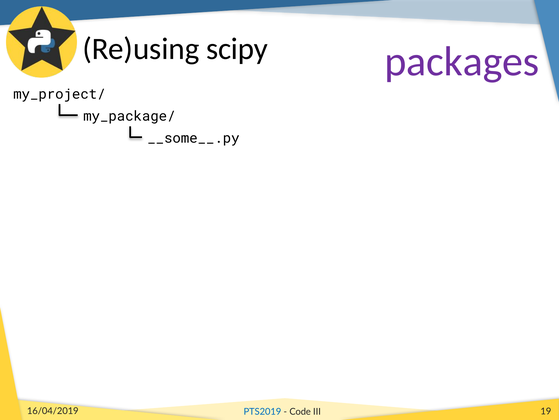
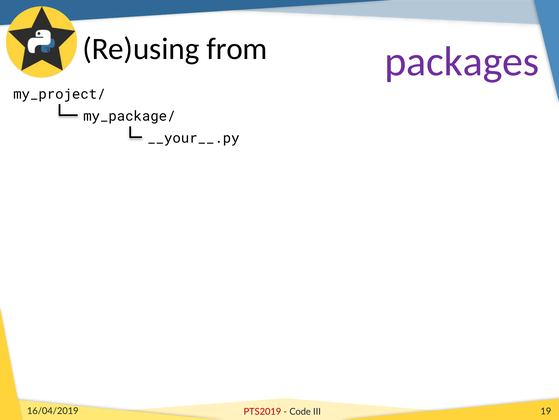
scipy: scipy -> from
__some__.py: __some__.py -> __your__.py
PTS2019 colour: blue -> red
